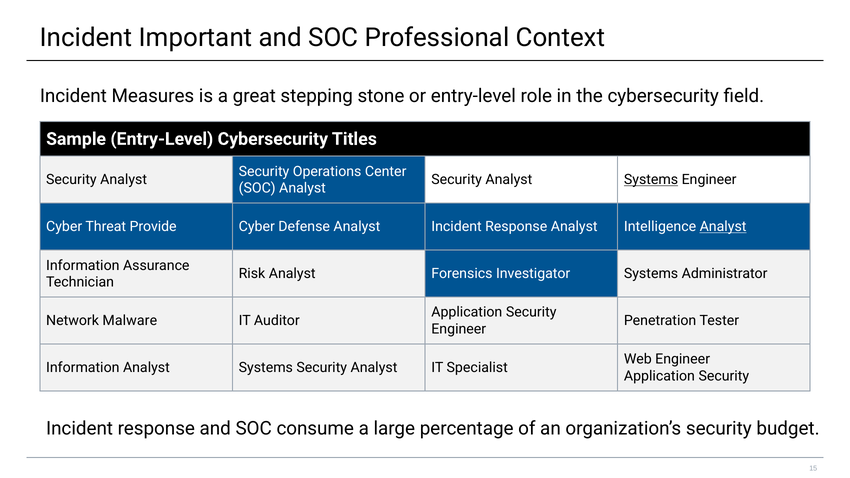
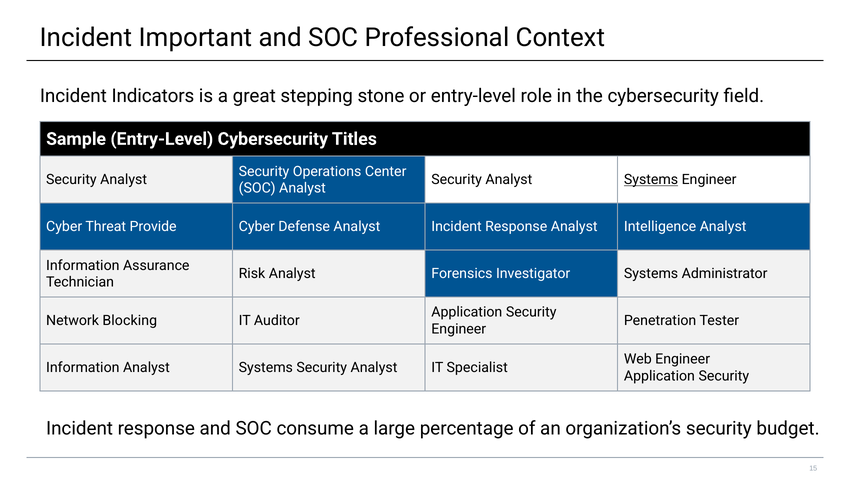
Measures: Measures -> Indicators
Analyst at (723, 227) underline: present -> none
Malware: Malware -> Blocking
